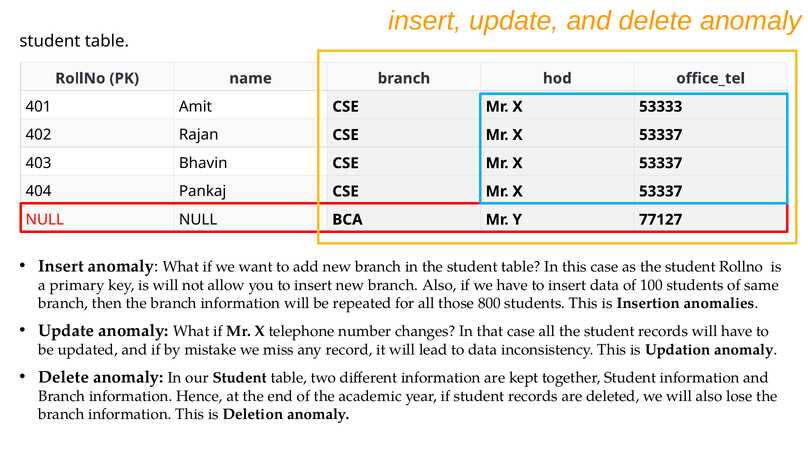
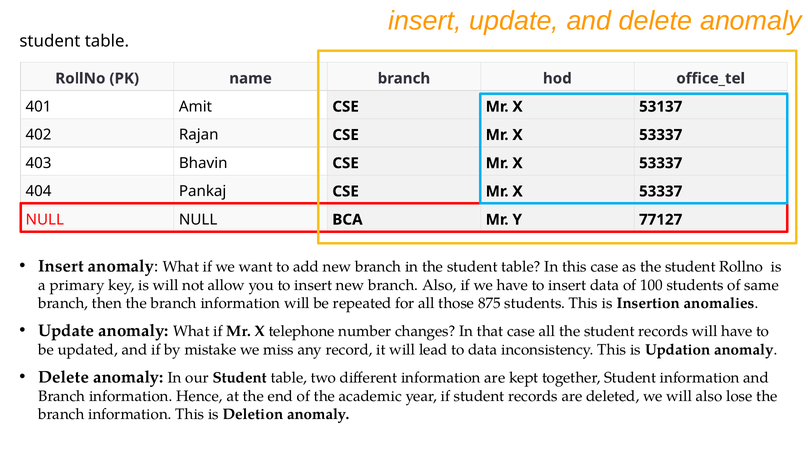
53333: 53333 -> 53137
800: 800 -> 875
